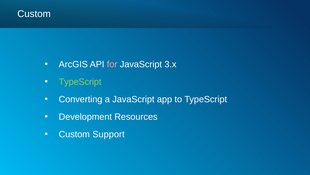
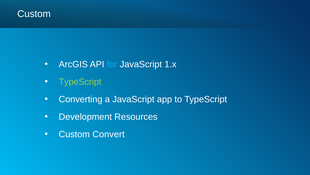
for colour: pink -> light blue
3.x: 3.x -> 1.x
Support: Support -> Convert
